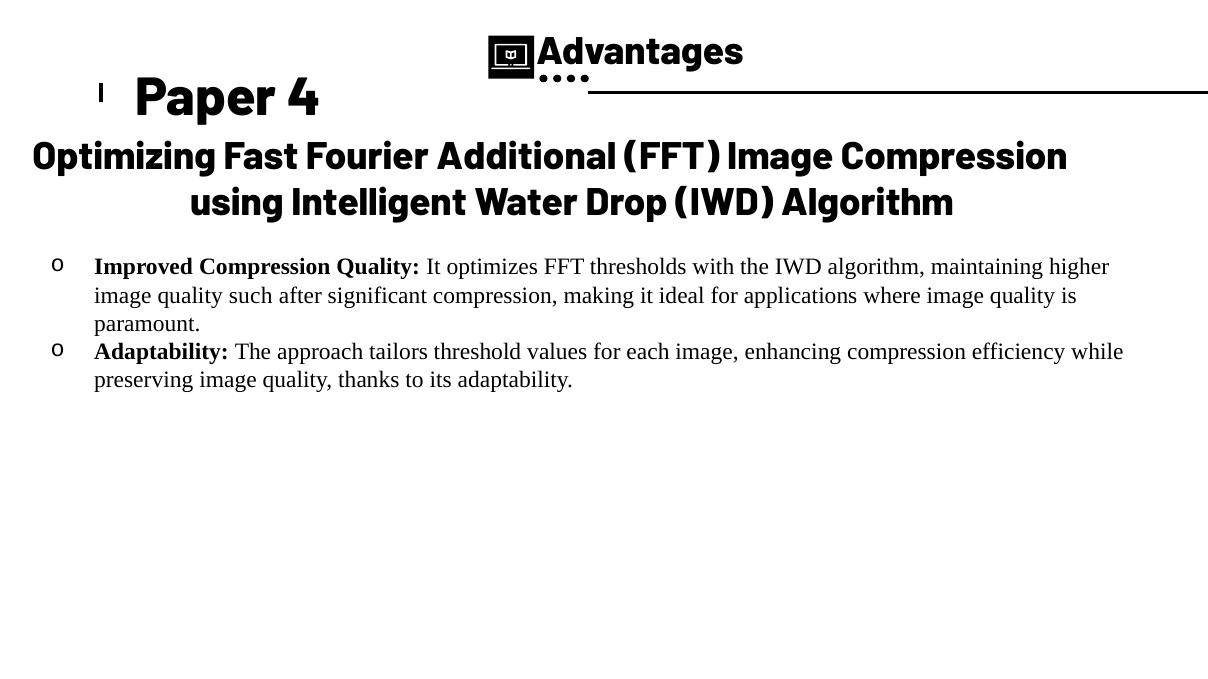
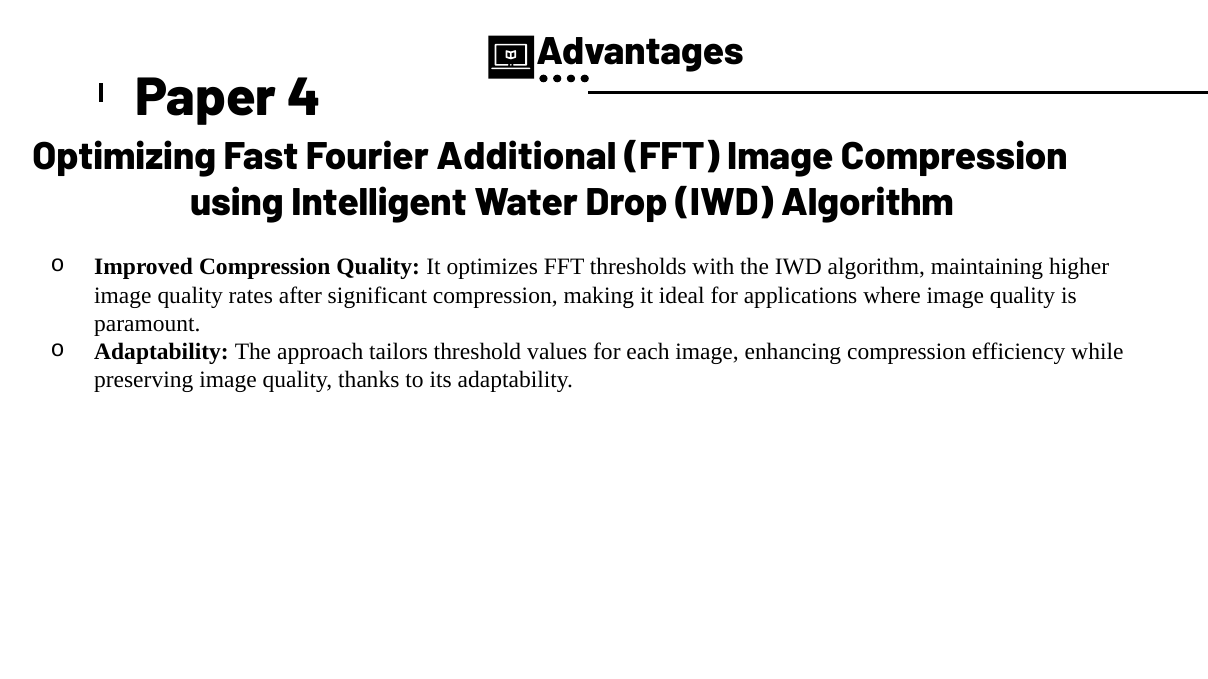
such: such -> rates
